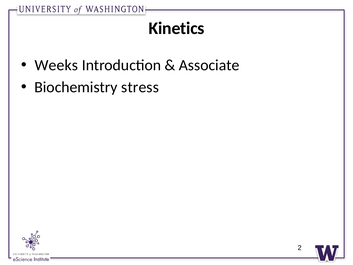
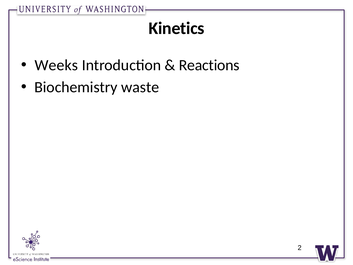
Associate: Associate -> Reactions
stress: stress -> waste
